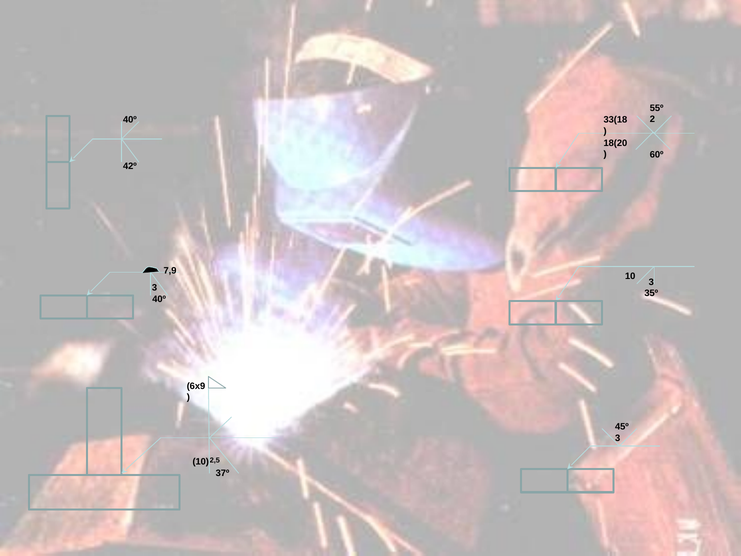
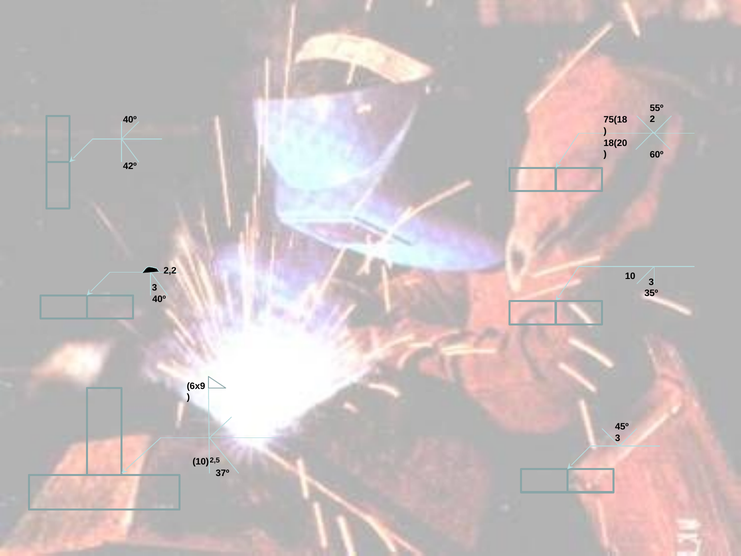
33(18: 33(18 -> 75(18
7,9: 7,9 -> 2,2
